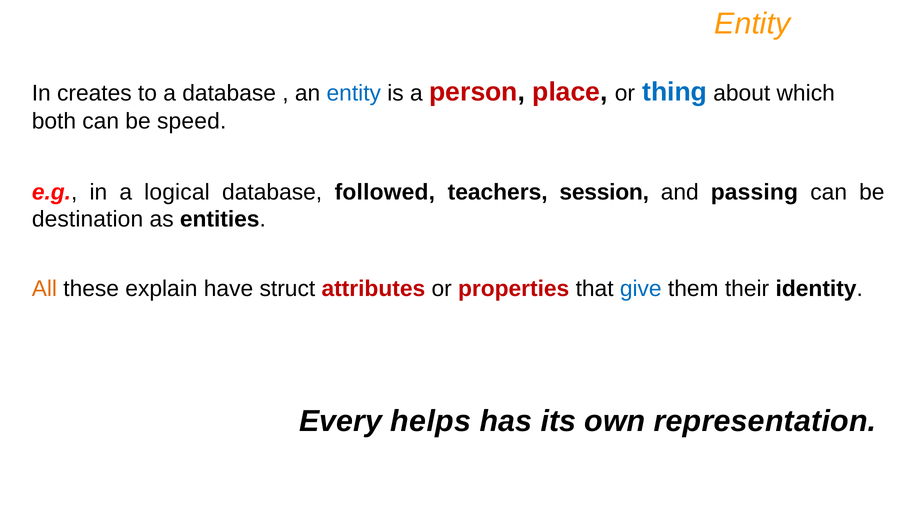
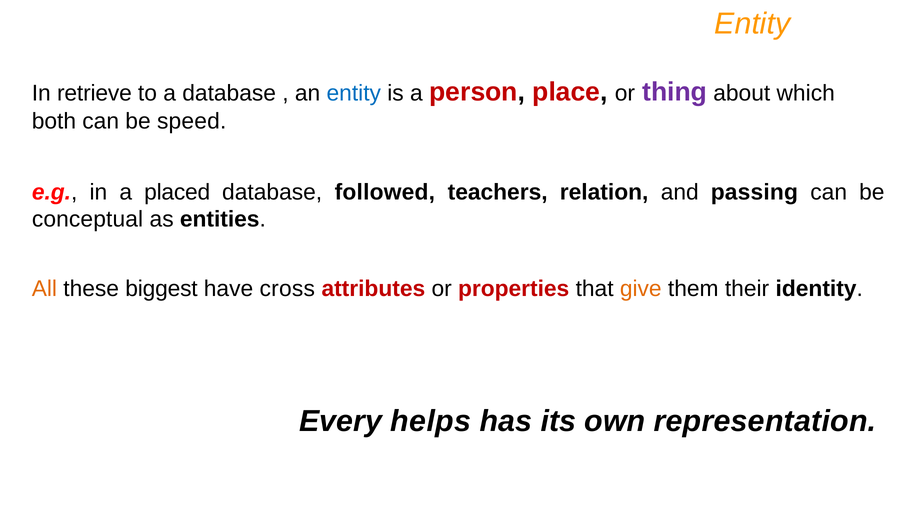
creates: creates -> retrieve
thing colour: blue -> purple
logical: logical -> placed
session: session -> relation
destination: destination -> conceptual
explain: explain -> biggest
struct: struct -> cross
give colour: blue -> orange
